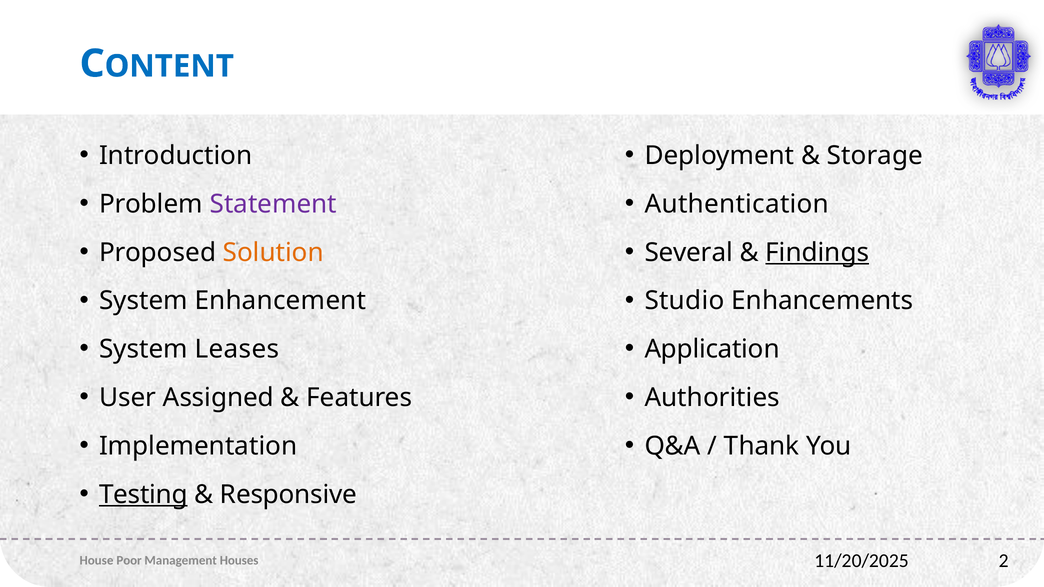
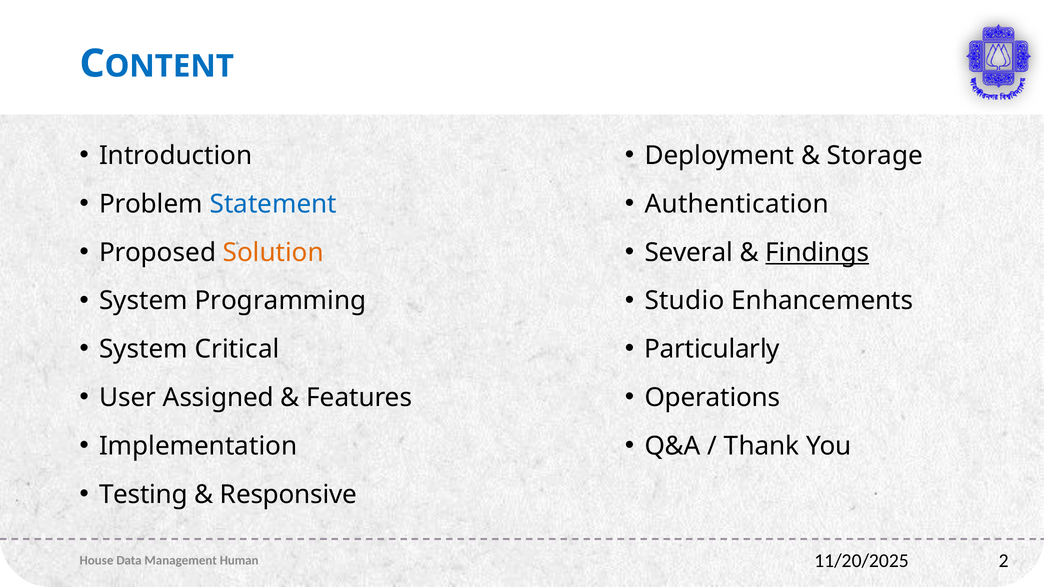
Statement colour: purple -> blue
Enhancement: Enhancement -> Programming
Leases: Leases -> Critical
Application: Application -> Particularly
Authorities: Authorities -> Operations
Testing underline: present -> none
Poor: Poor -> Data
Houses: Houses -> Human
